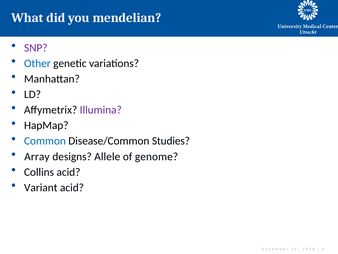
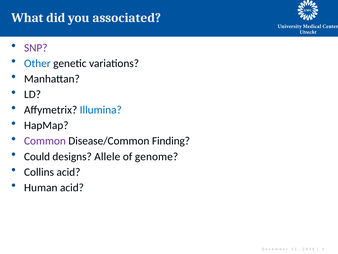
mendelian: mendelian -> associated
Illumina colour: purple -> blue
Common colour: blue -> purple
Studies: Studies -> Finding
Array: Array -> Could
Variant: Variant -> Human
